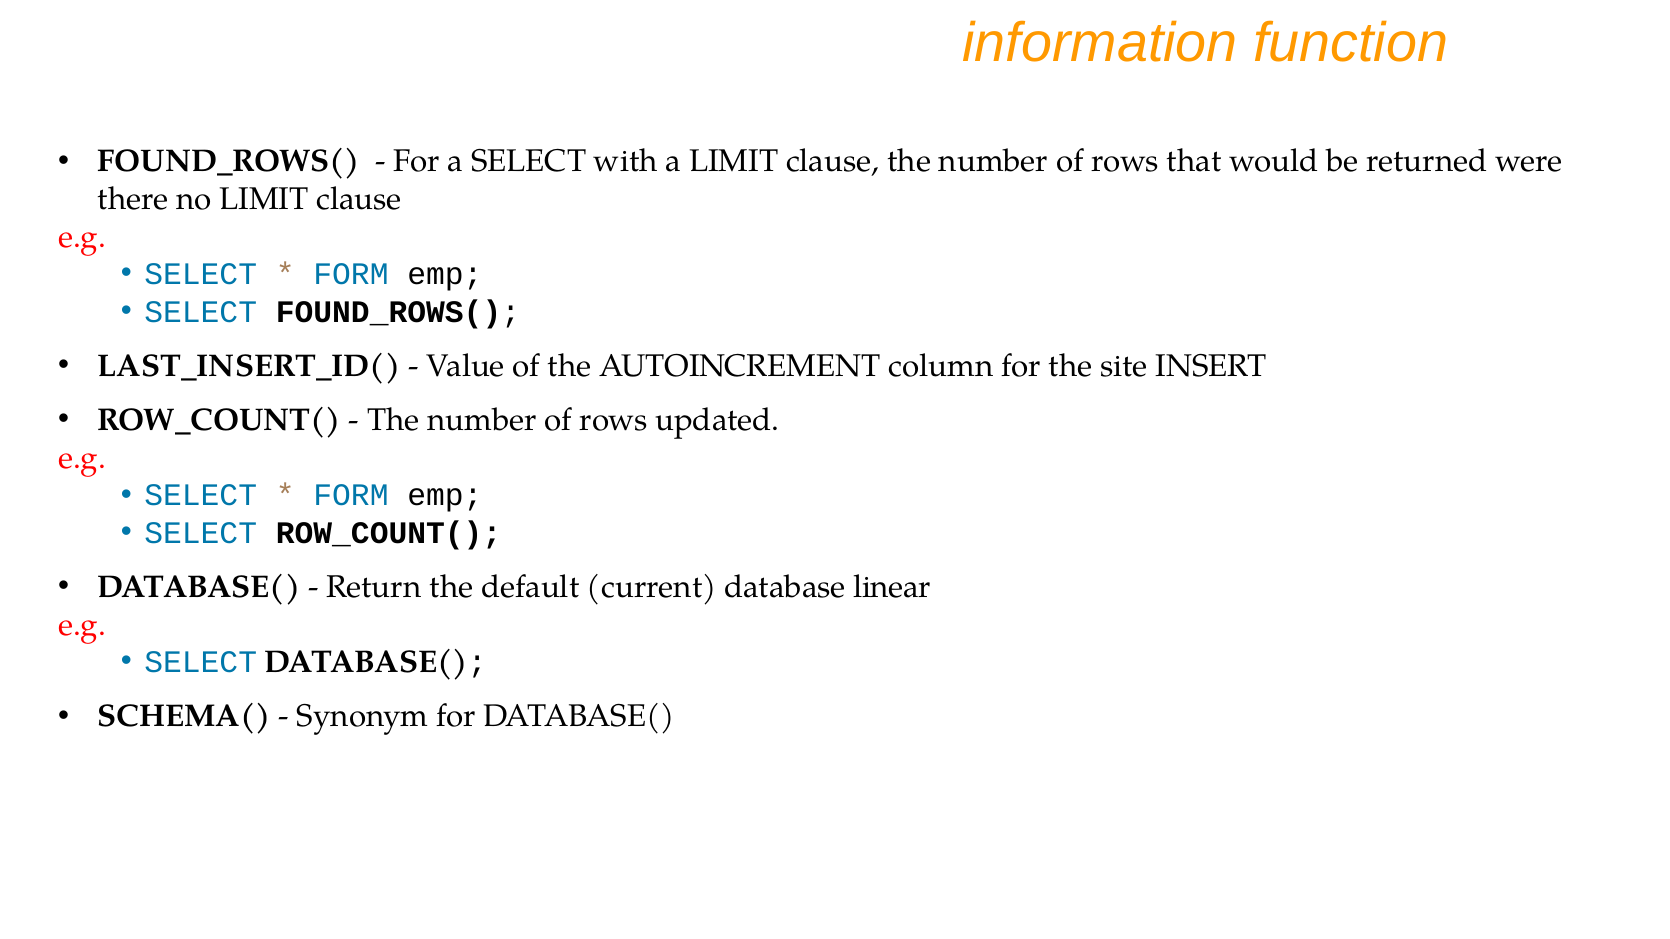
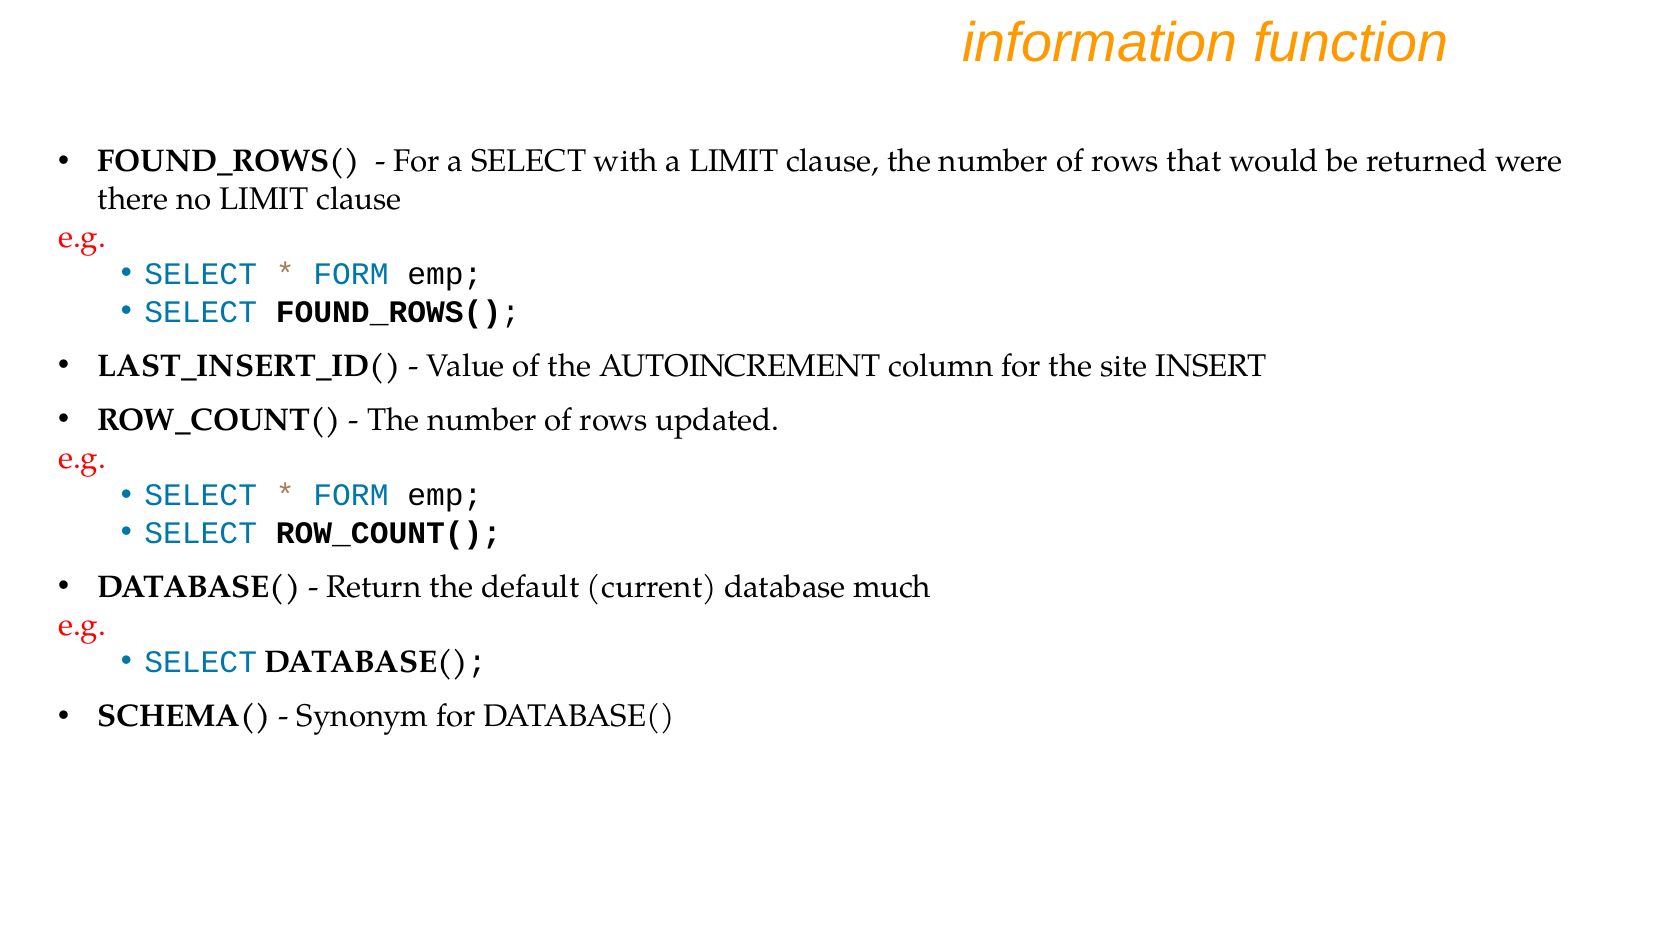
linear: linear -> much
